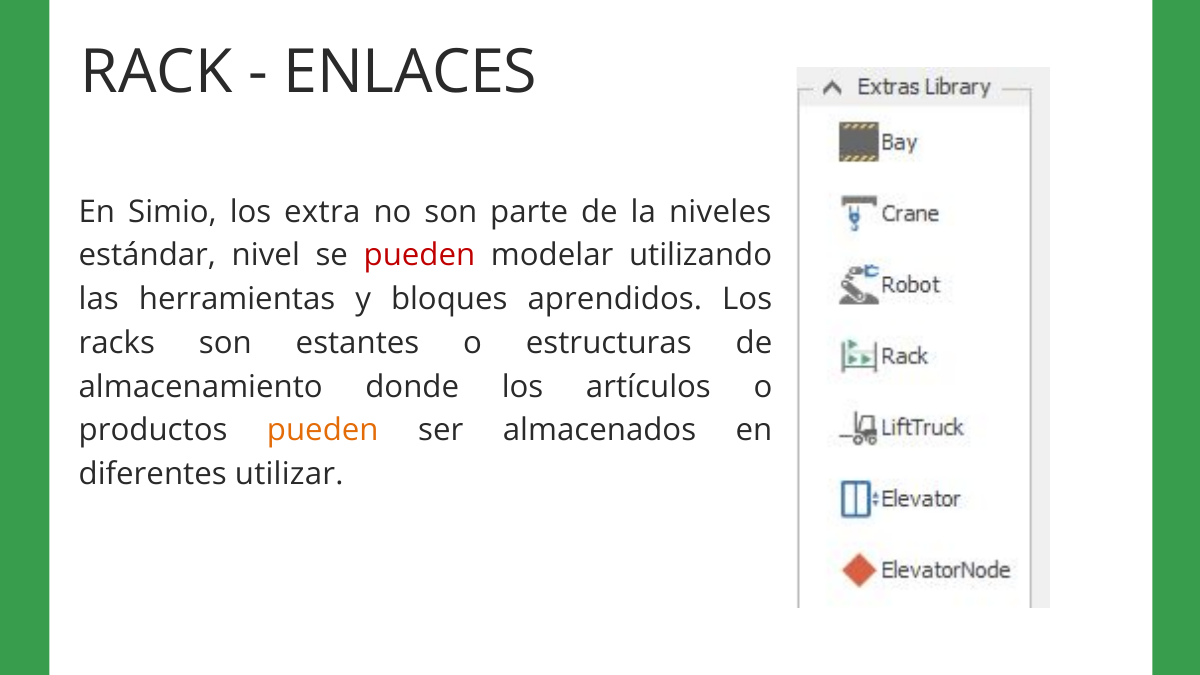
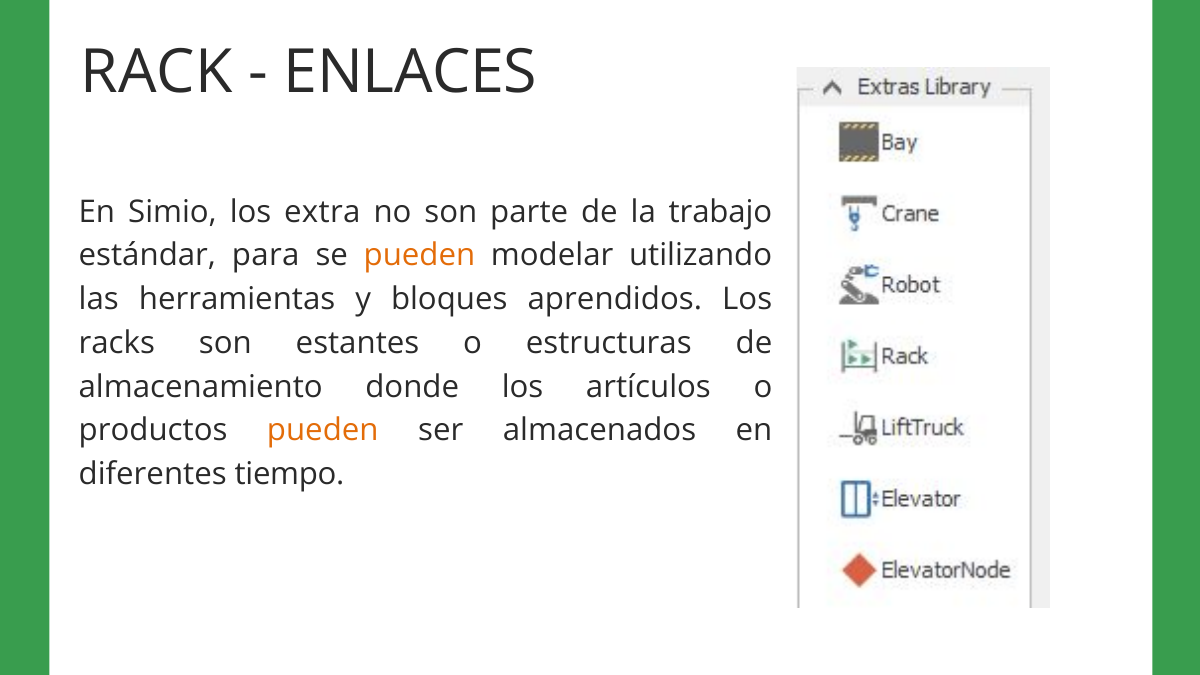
niveles: niveles -> trabajo
nivel: nivel -> para
pueden at (419, 256) colour: red -> orange
utilizar: utilizar -> tiempo
